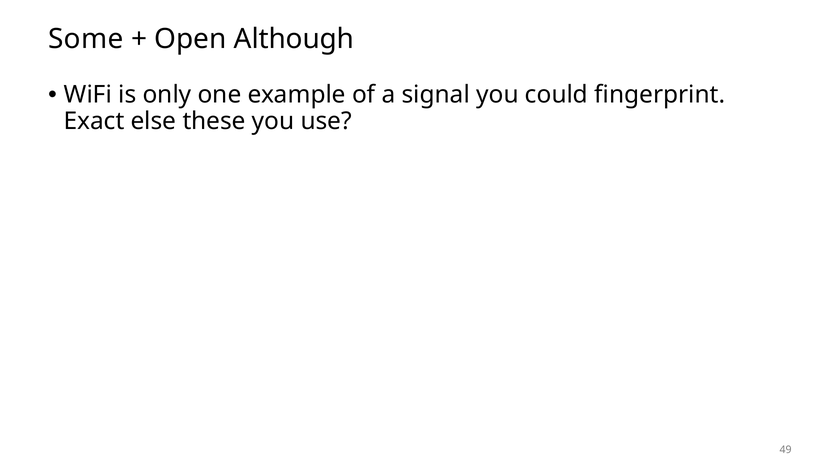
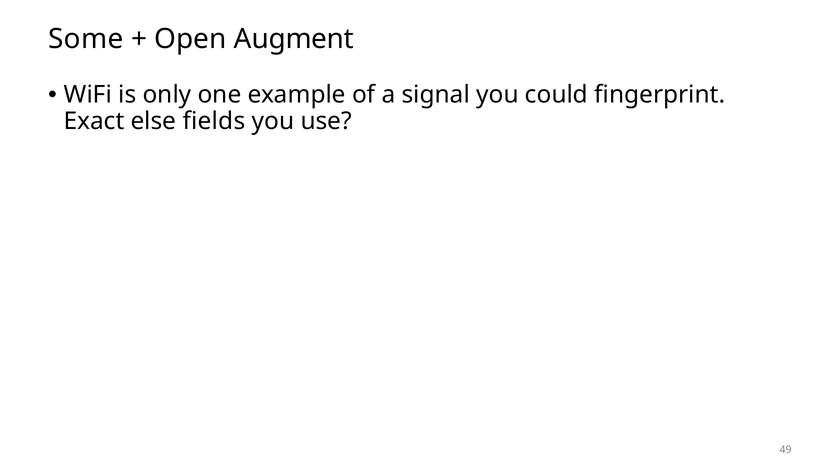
Although: Although -> Augment
these: these -> fields
